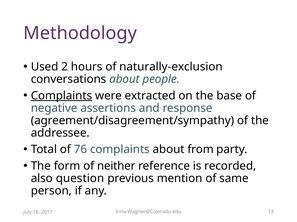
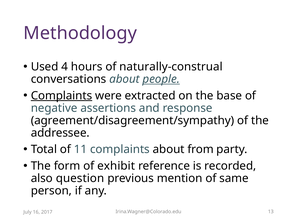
2: 2 -> 4
naturally-exclusion: naturally-exclusion -> naturally-construal
people underline: none -> present
76: 76 -> 11
neither: neither -> exhibit
